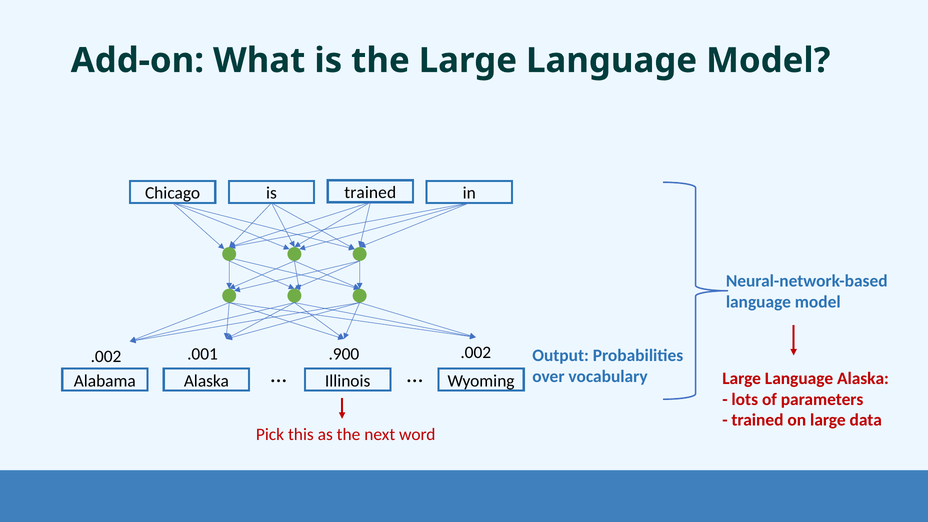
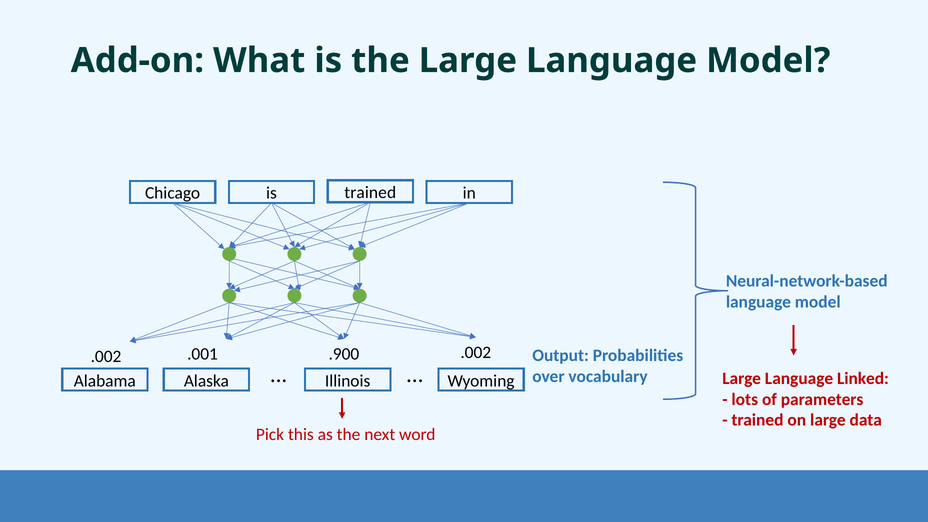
Language Alaska: Alaska -> Linked
